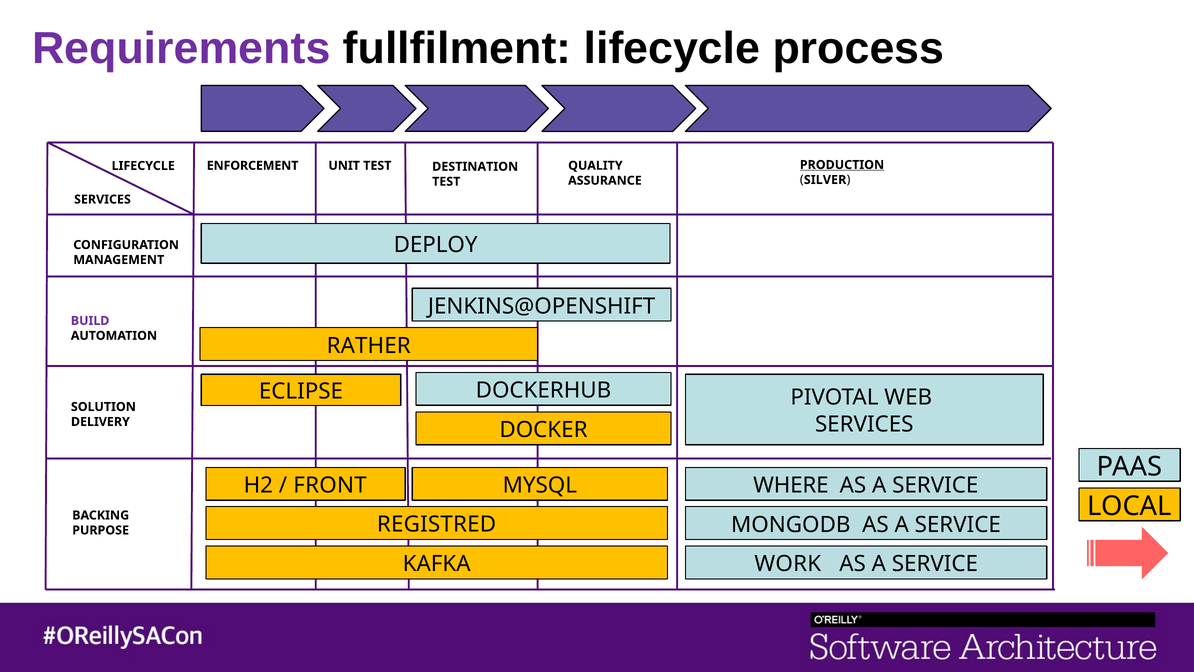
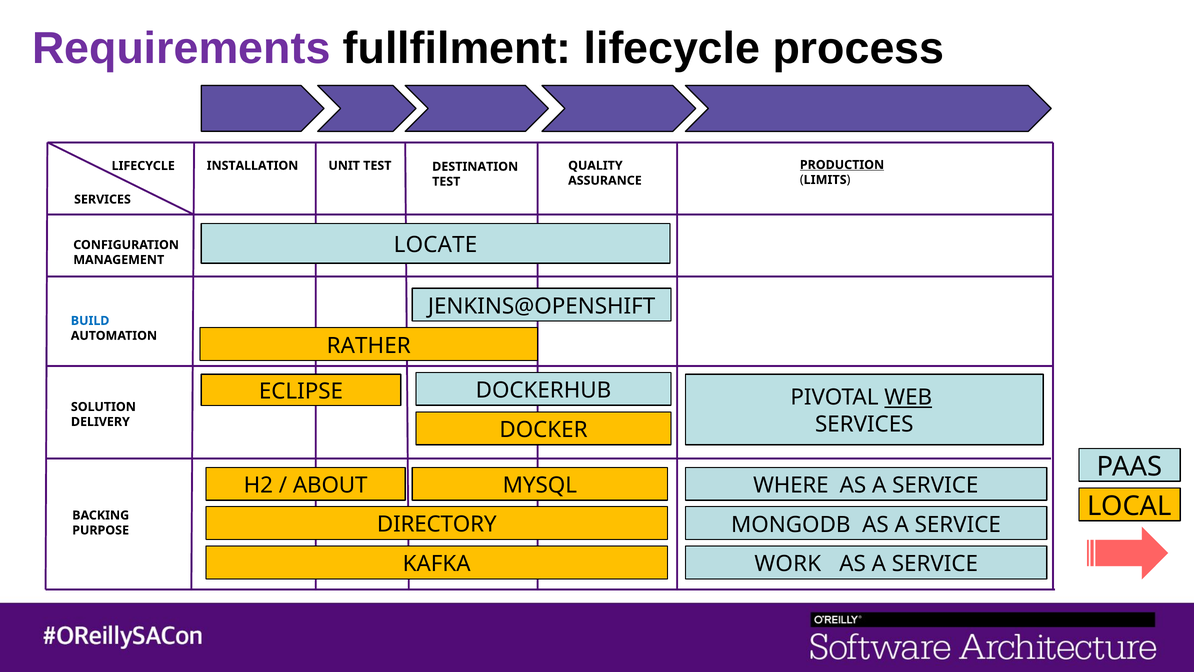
ENFORCEMENT: ENFORCEMENT -> INSTALLATION
SILVER: SILVER -> LIMITS
DEPLOY: DEPLOY -> LOCATE
BUILD colour: purple -> blue
WEB underline: none -> present
FRONT: FRONT -> ABOUT
REGISTRED: REGISTRED -> DIRECTORY
